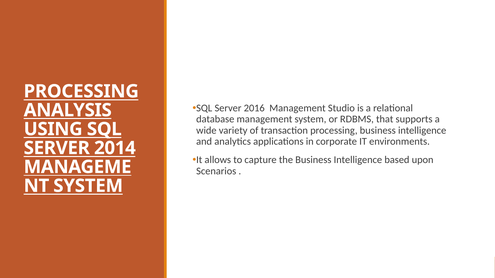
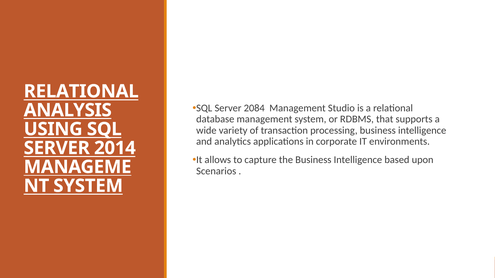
PROCESSING at (81, 91): PROCESSING -> RELATIONAL
2016: 2016 -> 2084
